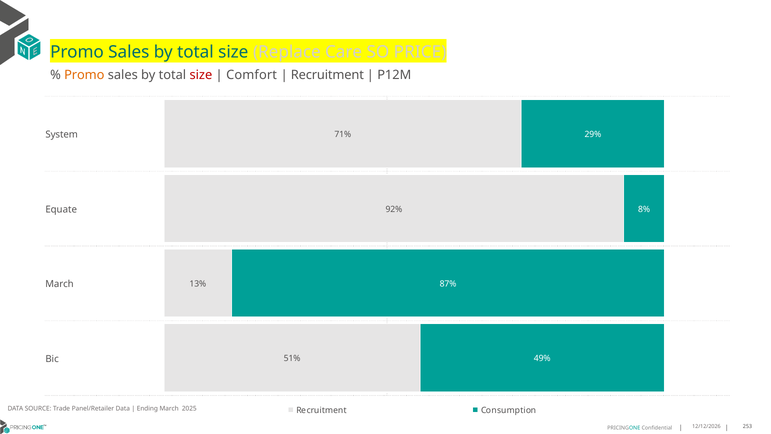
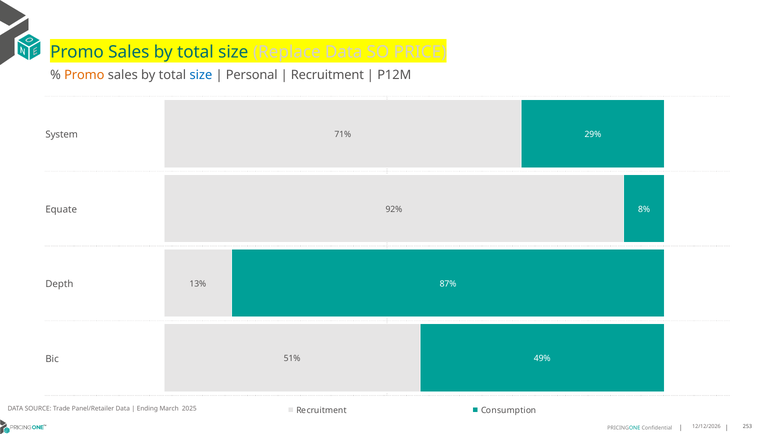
Replace Care: Care -> Data
size at (201, 75) colour: red -> blue
Comfort: Comfort -> Personal
March at (59, 284): March -> Depth
